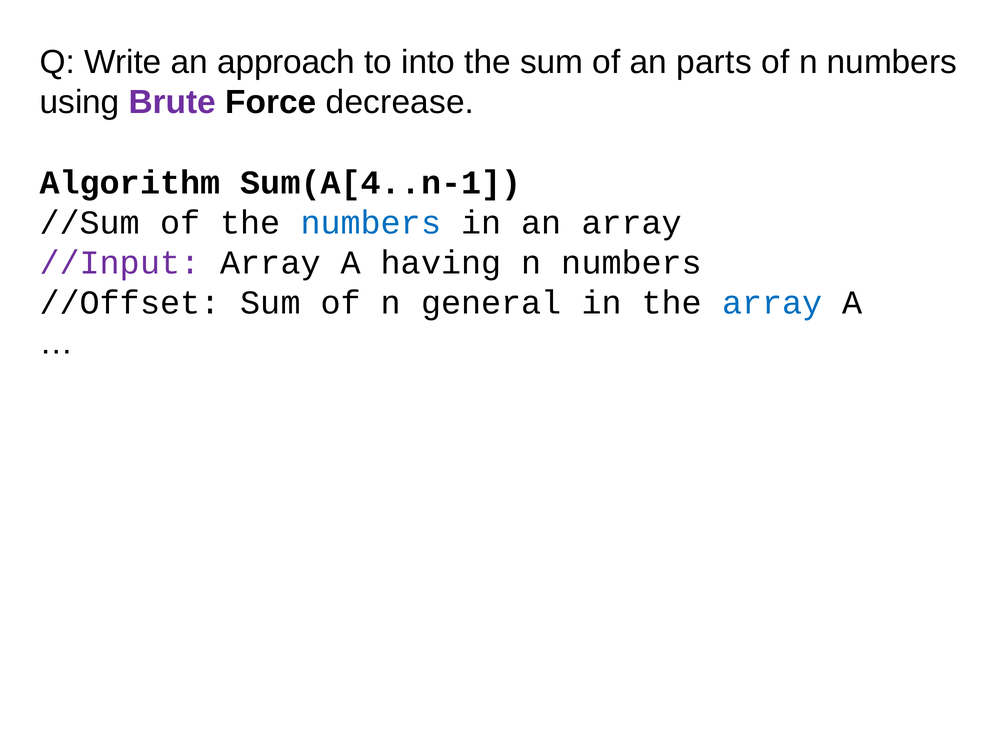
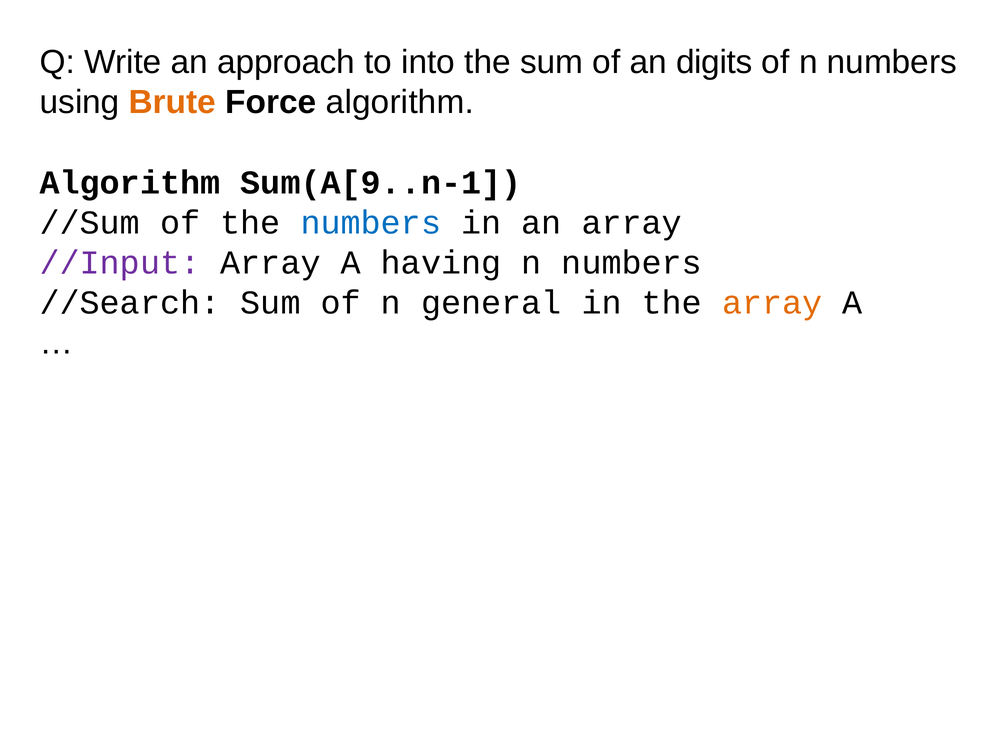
parts: parts -> digits
Brute colour: purple -> orange
Force decrease: decrease -> algorithm
Sum(A[4..n-1: Sum(A[4..n-1 -> Sum(A[9..n-1
//Offset: //Offset -> //Search
array at (772, 303) colour: blue -> orange
